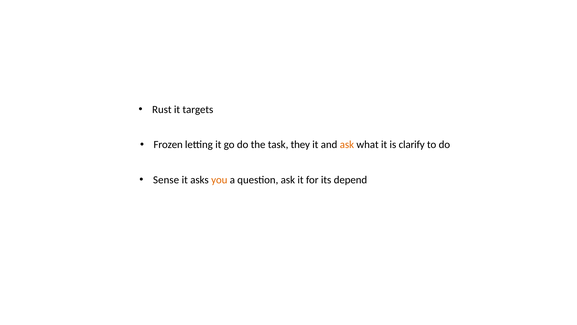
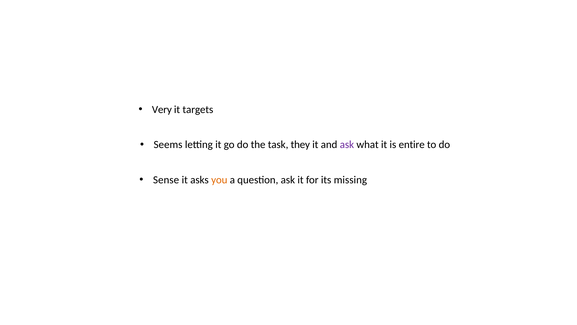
Rust: Rust -> Very
Frozen: Frozen -> Seems
ask at (347, 145) colour: orange -> purple
clarify: clarify -> entire
depend: depend -> missing
